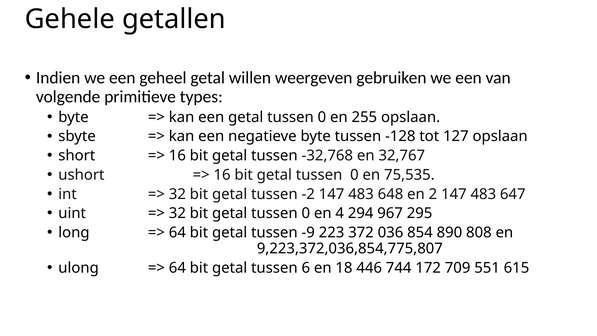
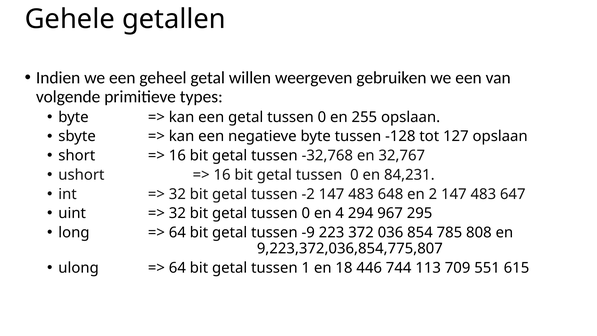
75,535: 75,535 -> 84,231
890: 890 -> 785
6: 6 -> 1
172: 172 -> 113
